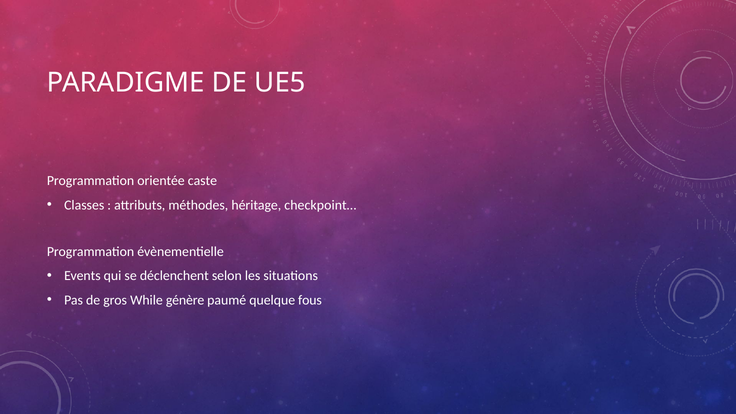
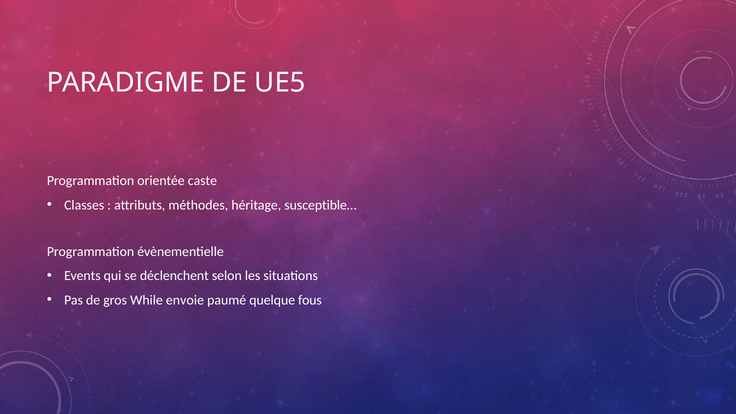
checkpoint…: checkpoint… -> susceptible…
génère: génère -> envoie
